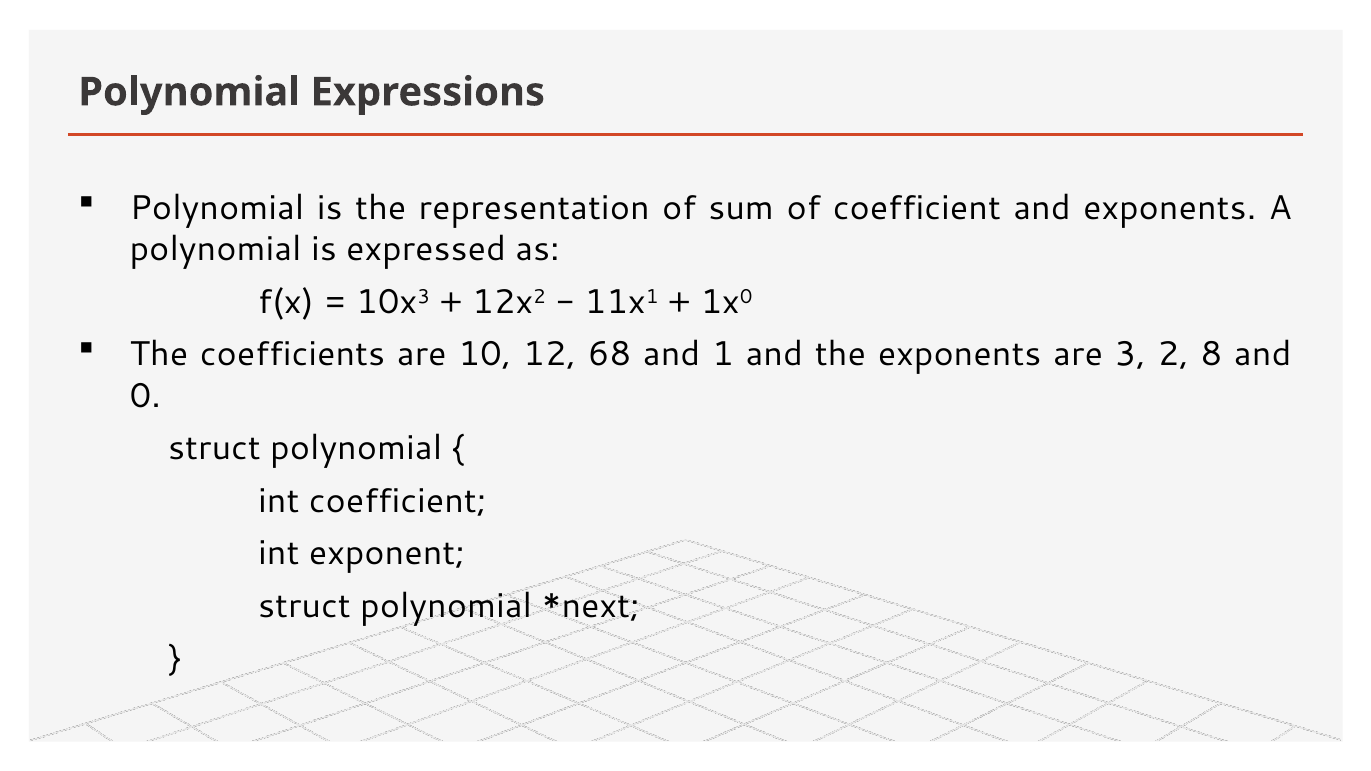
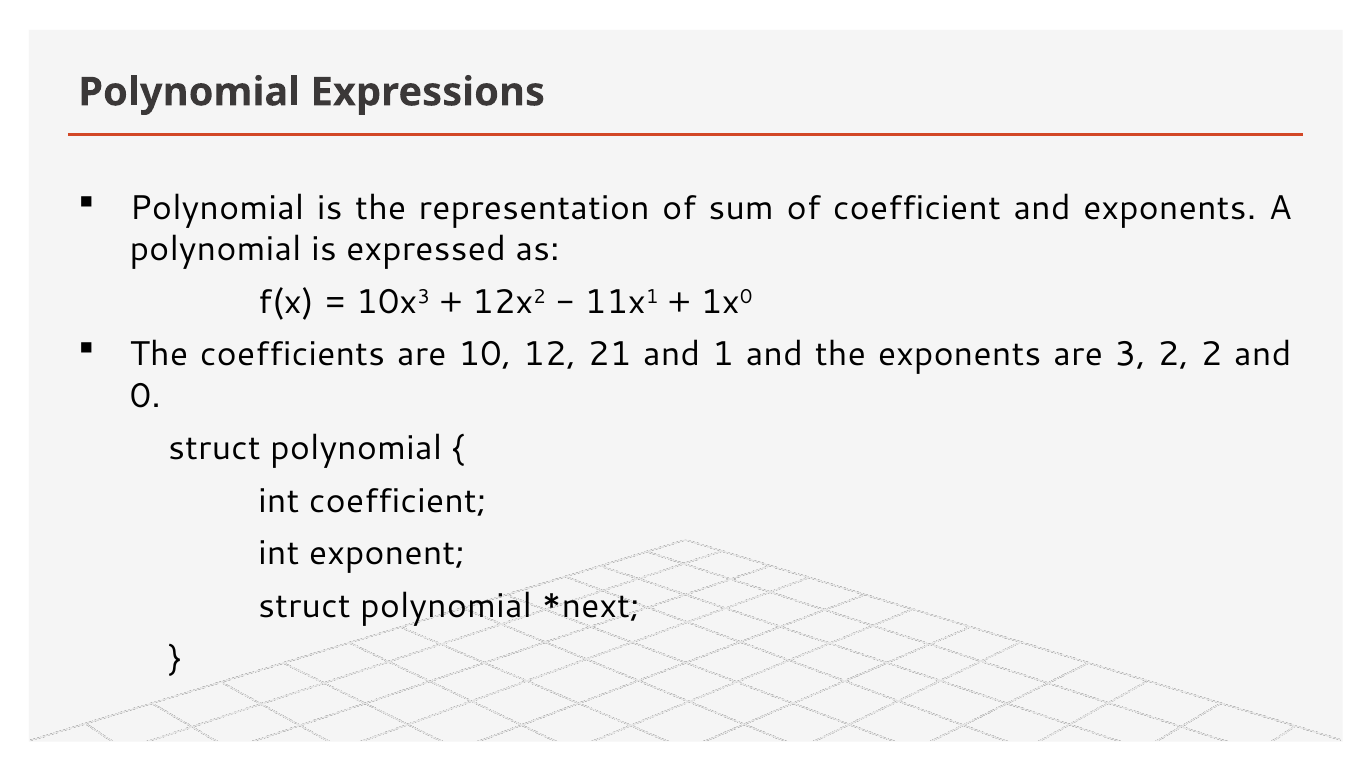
68: 68 -> 21
2 8: 8 -> 2
